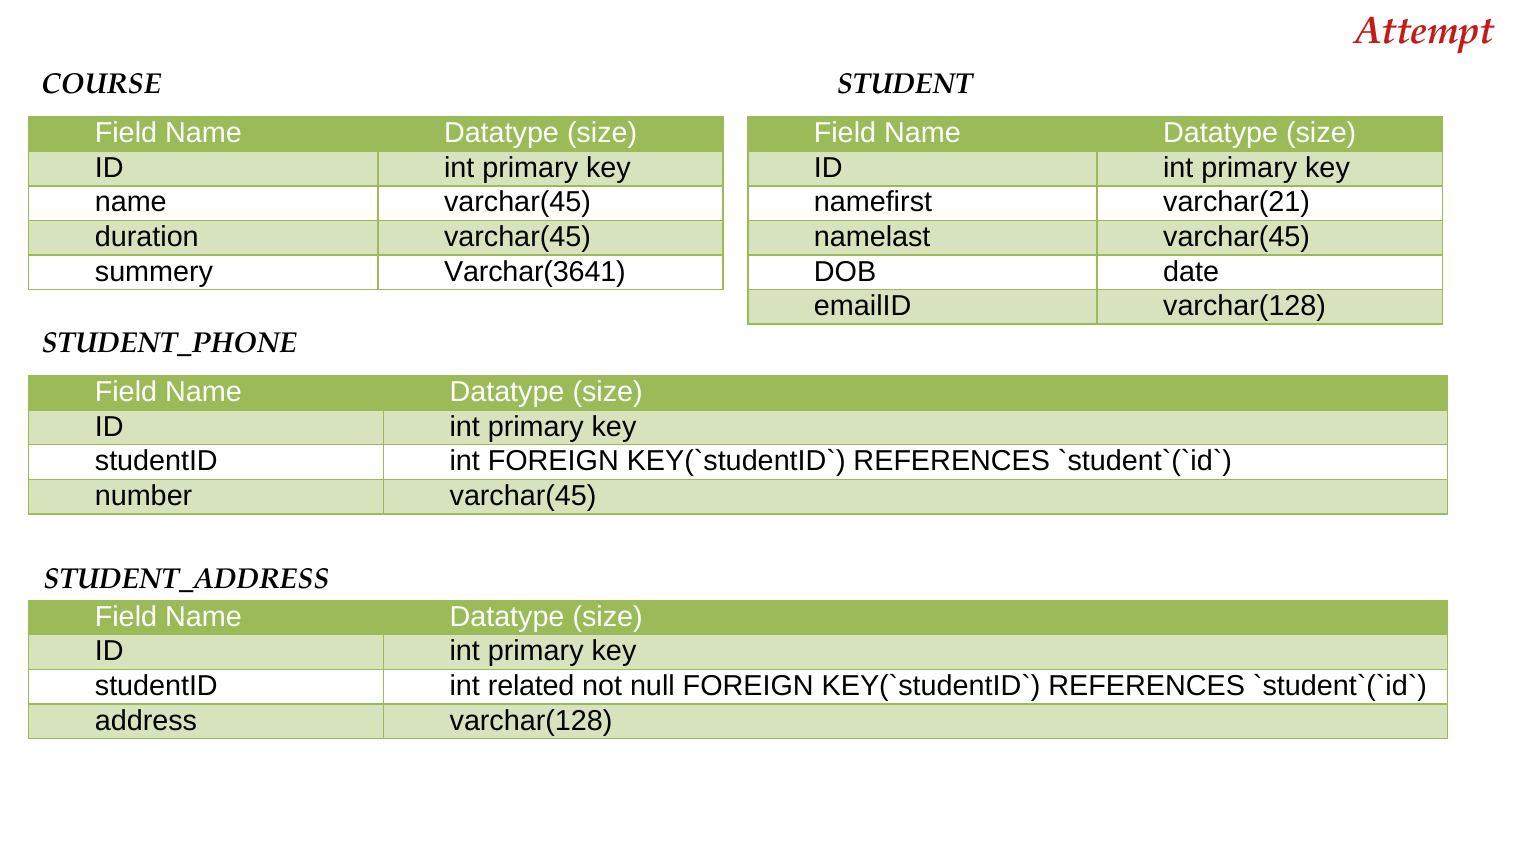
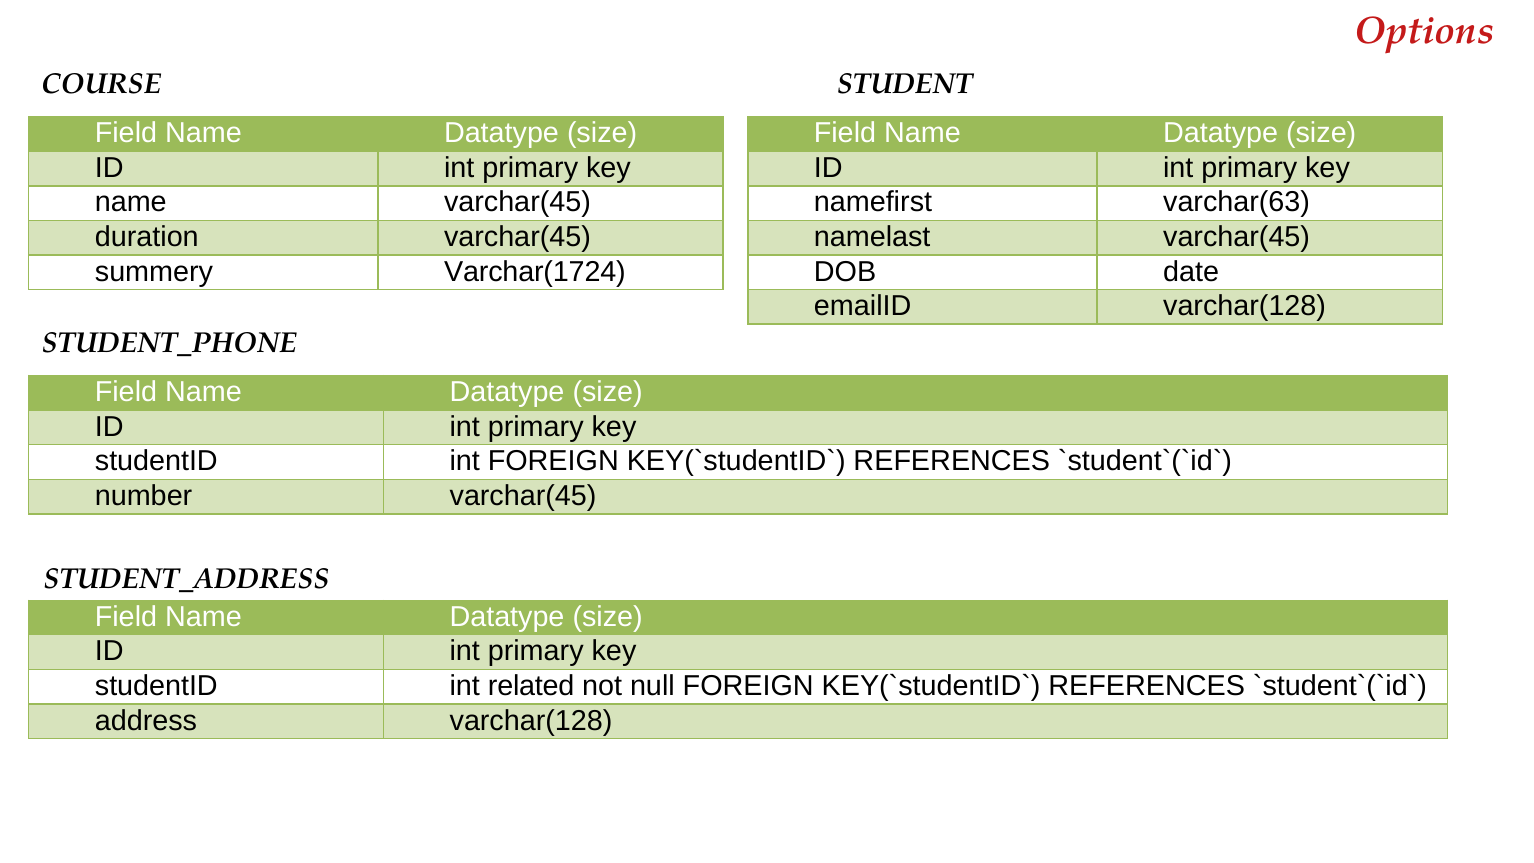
Attempt: Attempt -> Options
varchar(21: varchar(21 -> varchar(63
Varchar(3641: Varchar(3641 -> Varchar(1724
